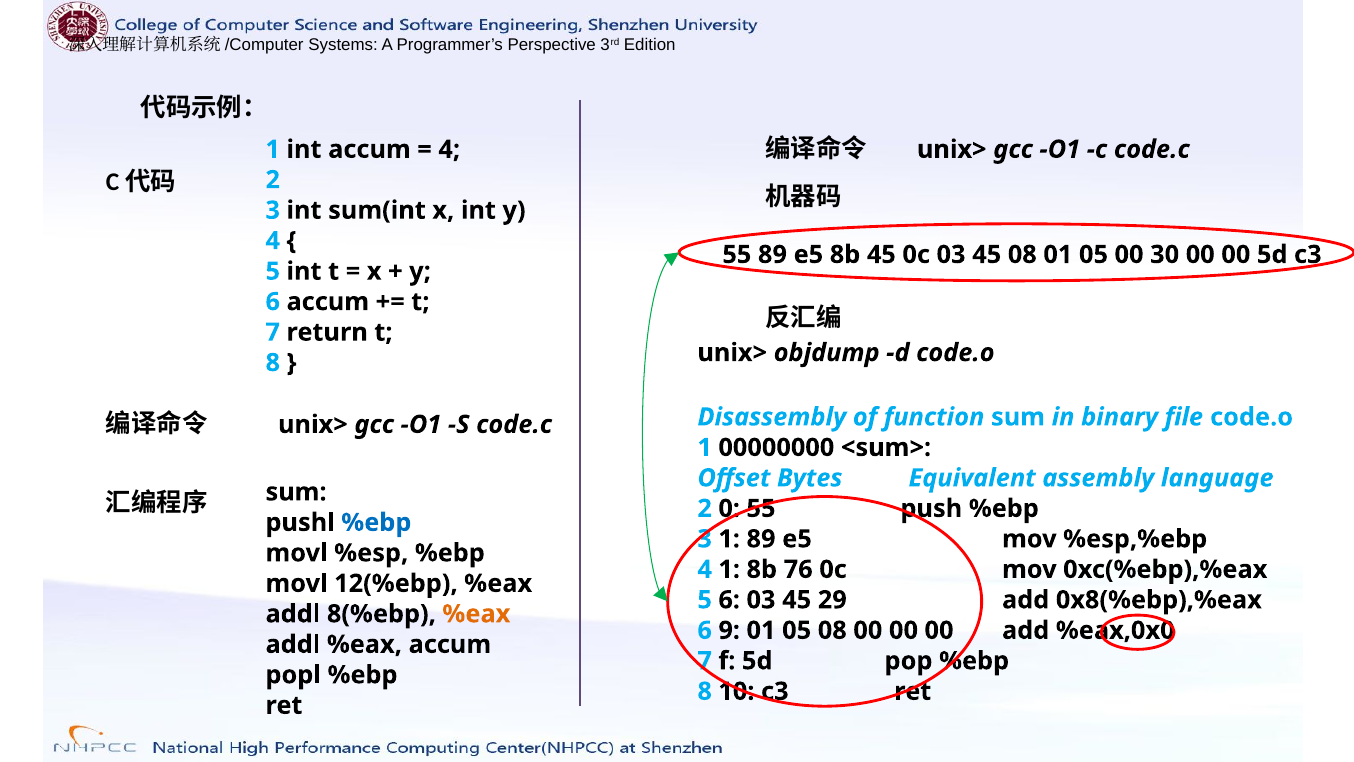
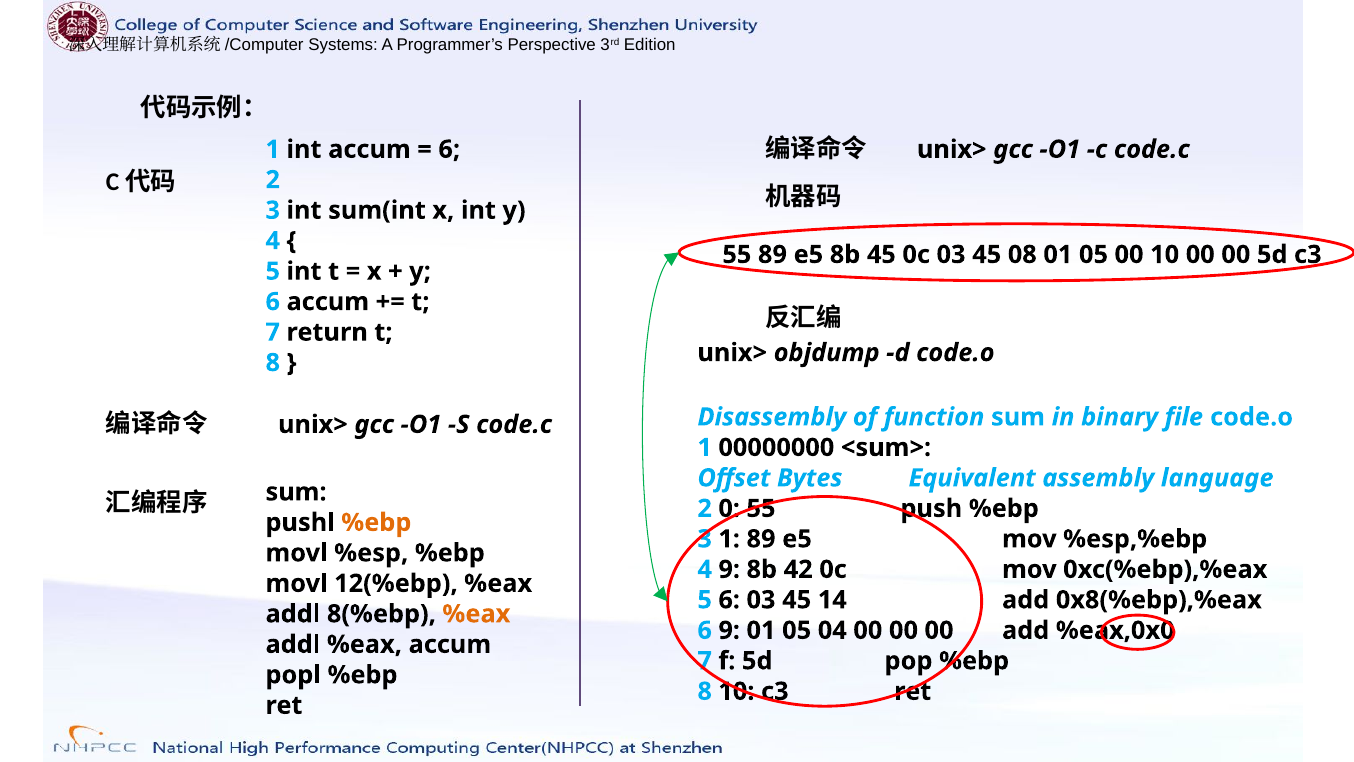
4 at (449, 149): 4 -> 6
00 30: 30 -> 10
%ebp at (376, 522) colour: blue -> orange
4 1: 1 -> 9
76: 76 -> 42
29: 29 -> 14
05 08: 08 -> 04
